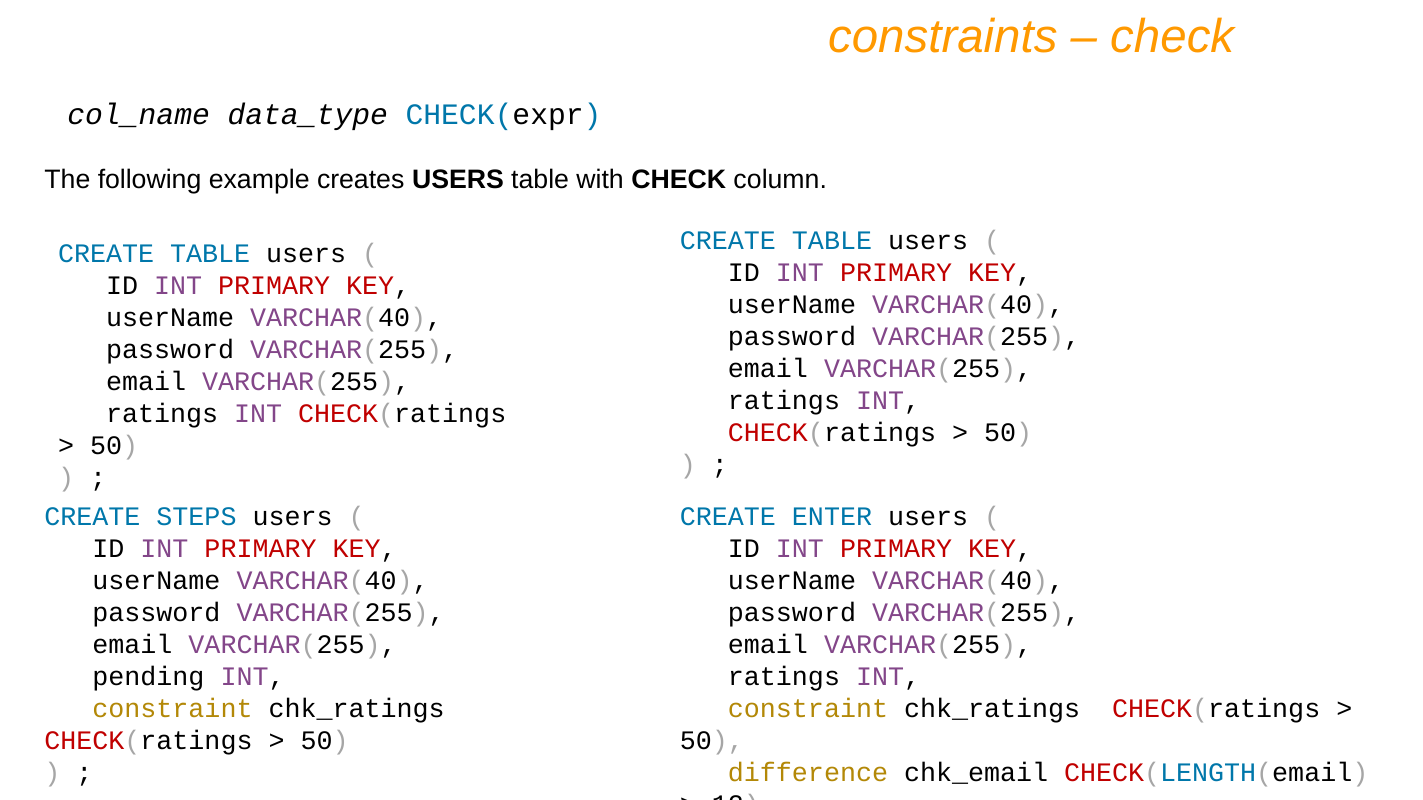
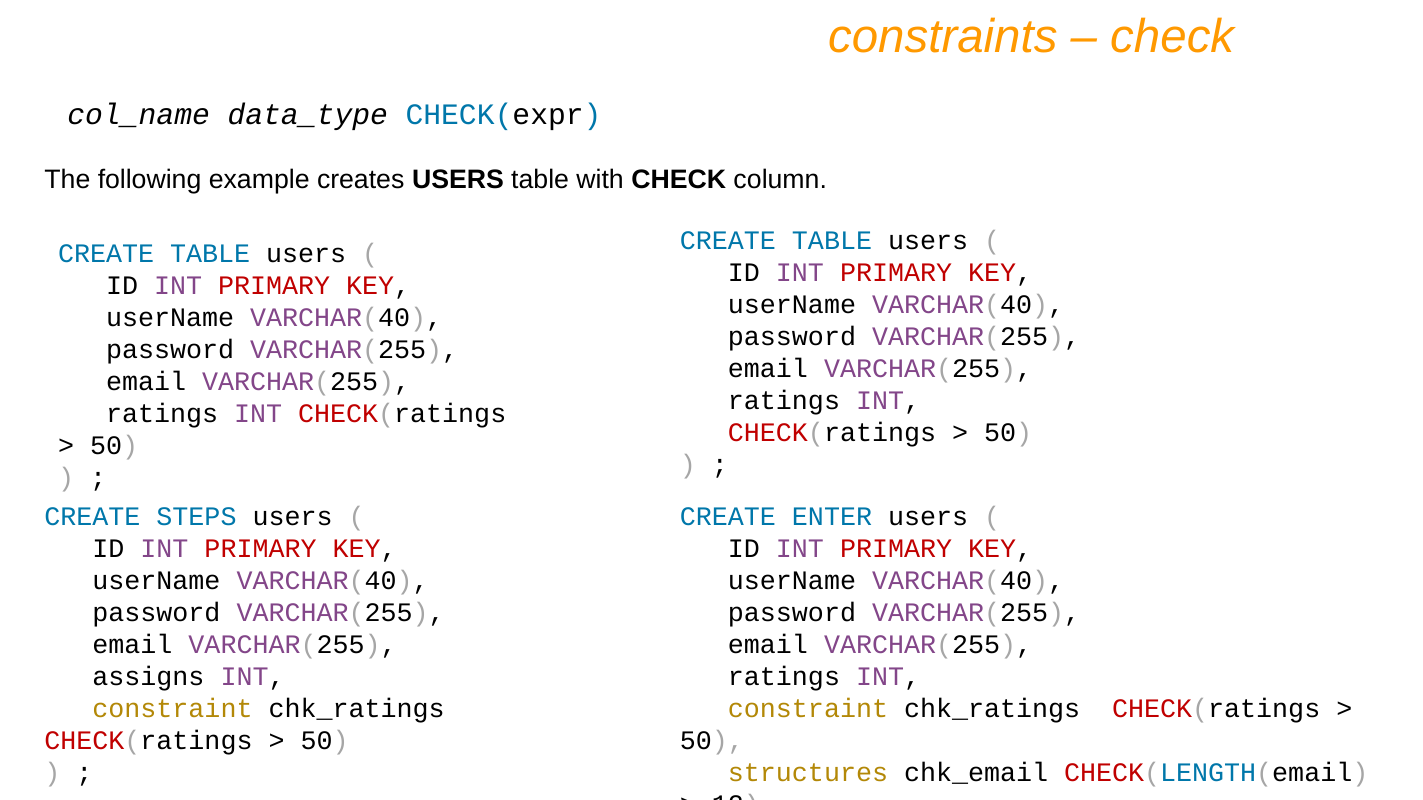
pending: pending -> assigns
difference: difference -> structures
